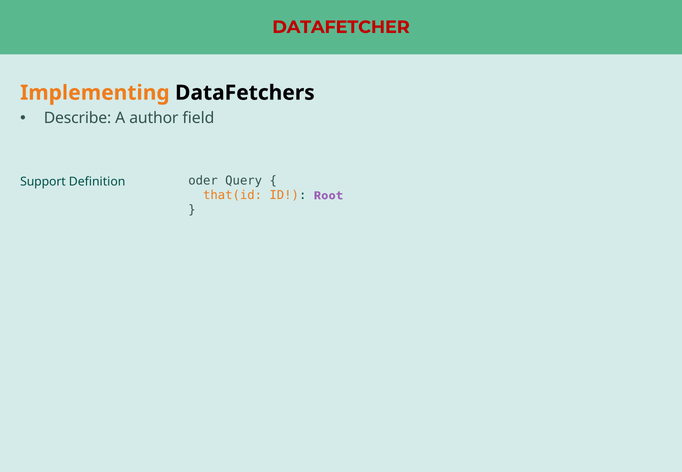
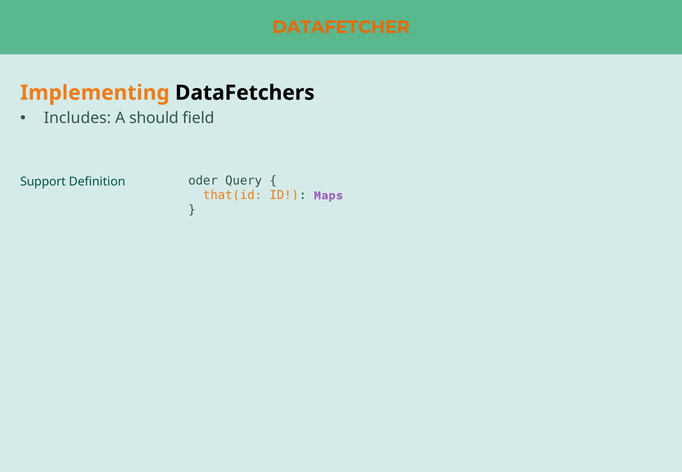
DATAFETCHER colour: red -> orange
Describe: Describe -> Includes
author: author -> should
Root: Root -> Maps
